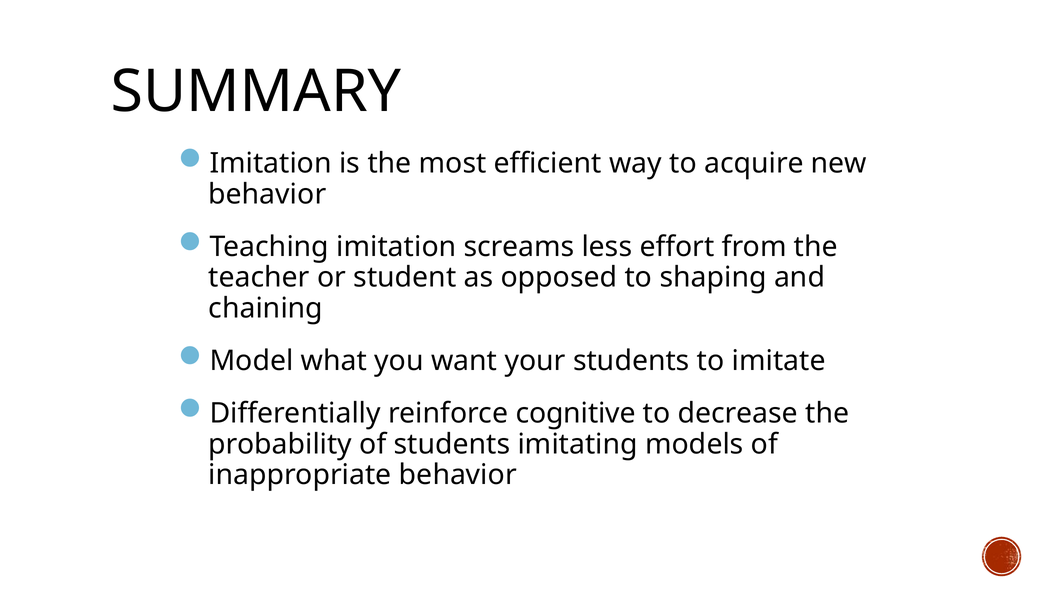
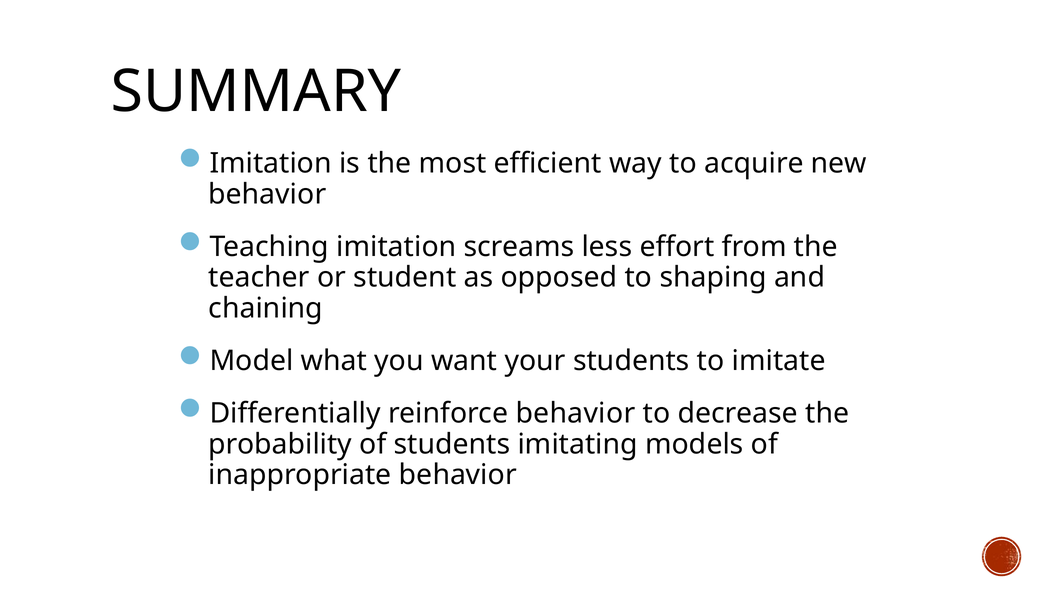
reinforce cognitive: cognitive -> behavior
